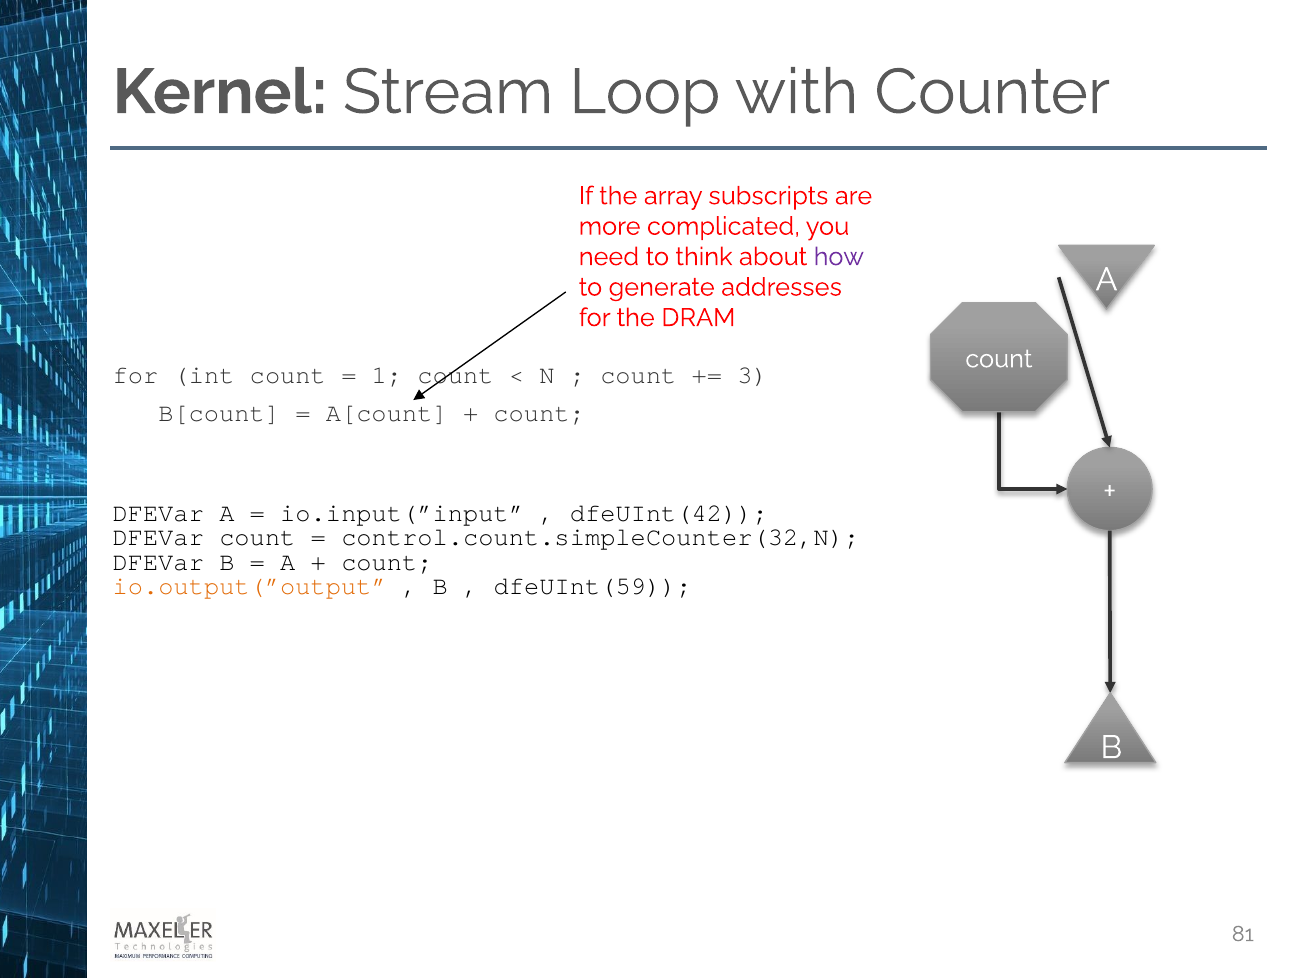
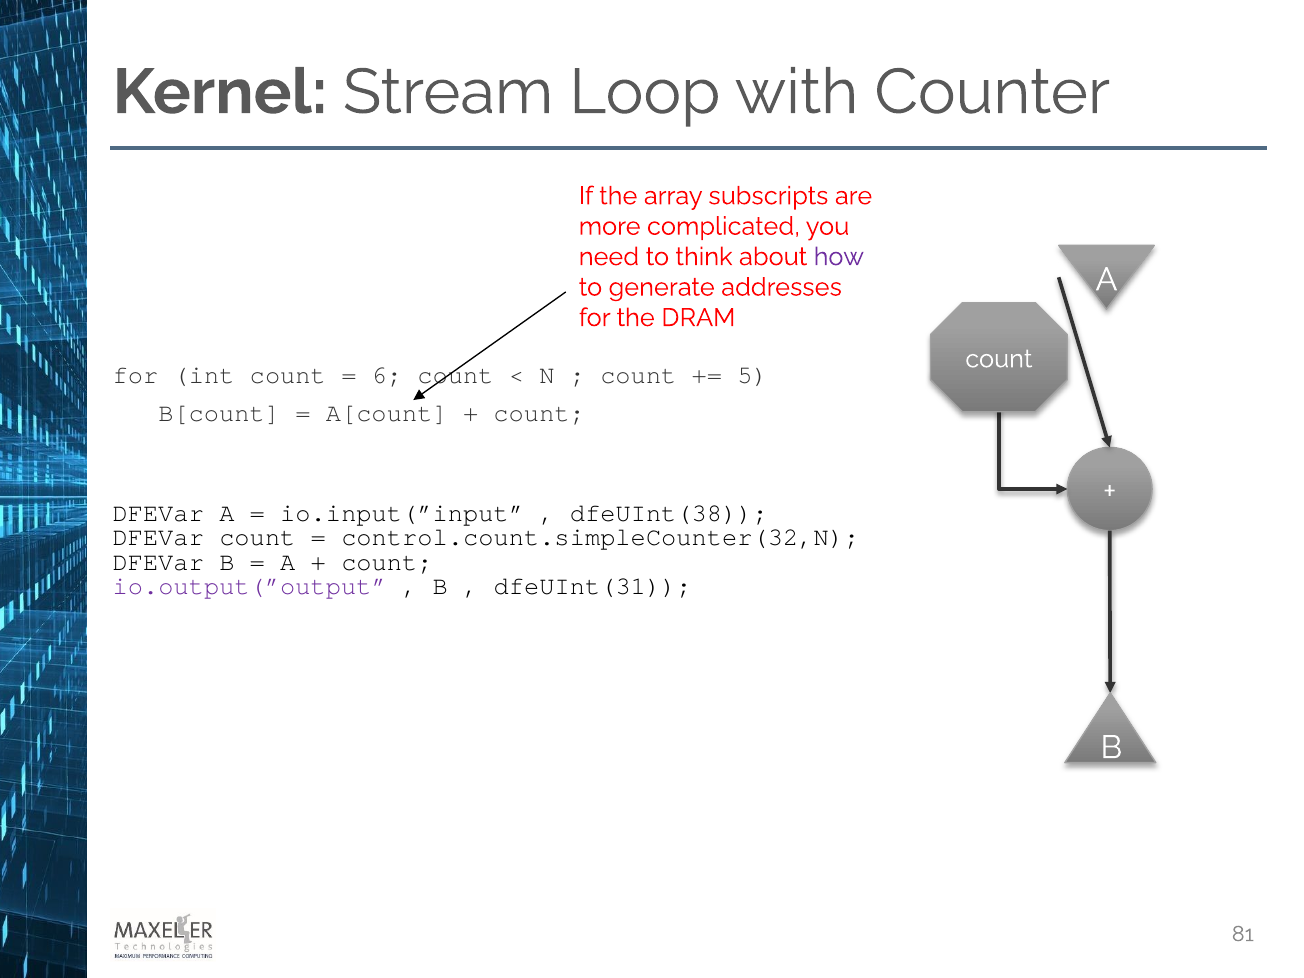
1: 1 -> 6
3: 3 -> 5
dfeUInt(42: dfeUInt(42 -> dfeUInt(38
io.output(”output colour: orange -> purple
dfeUInt(59: dfeUInt(59 -> dfeUInt(31
